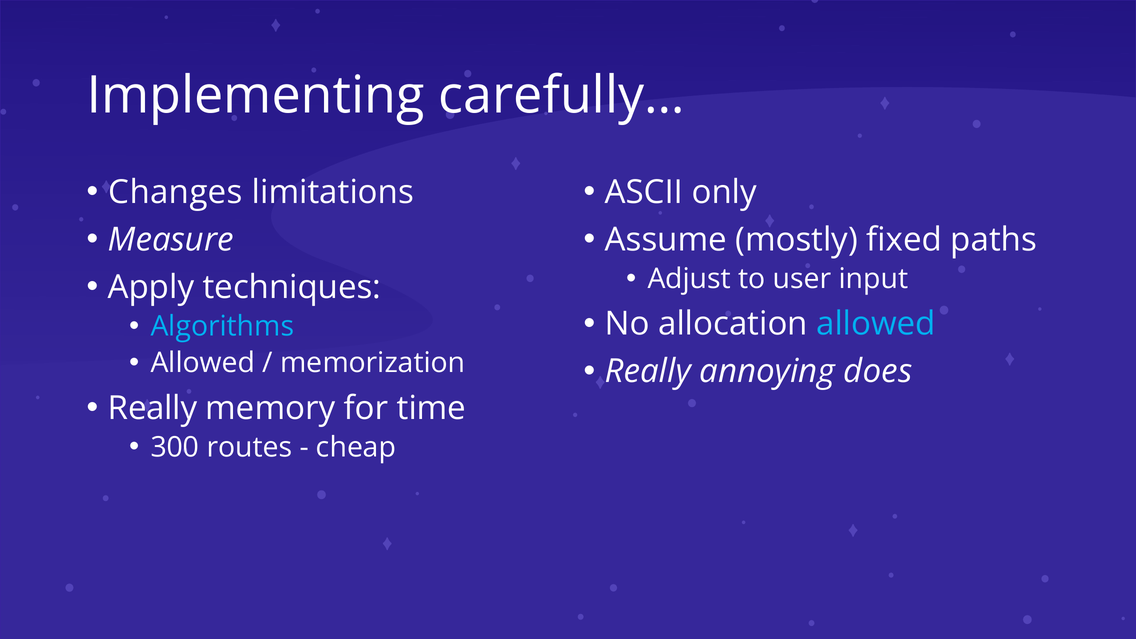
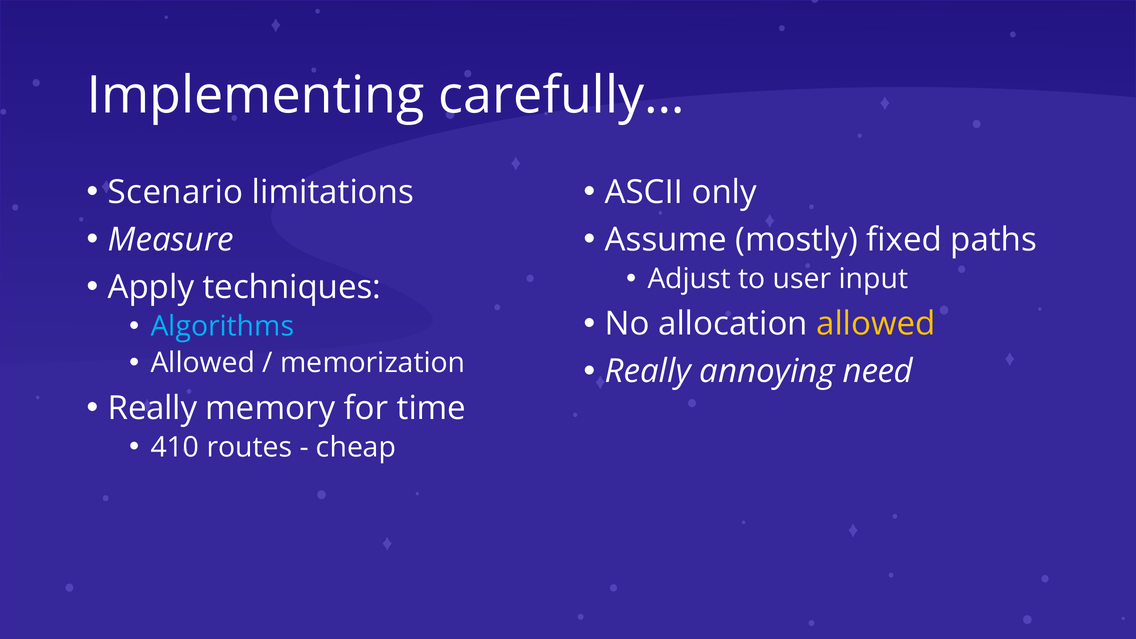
Changes: Changes -> Scenario
allowed at (876, 324) colour: light blue -> yellow
does: does -> need
300: 300 -> 410
